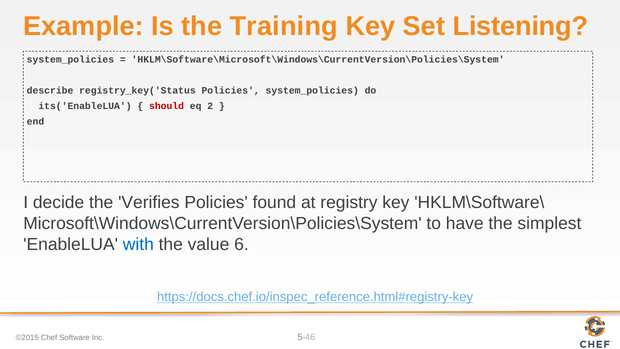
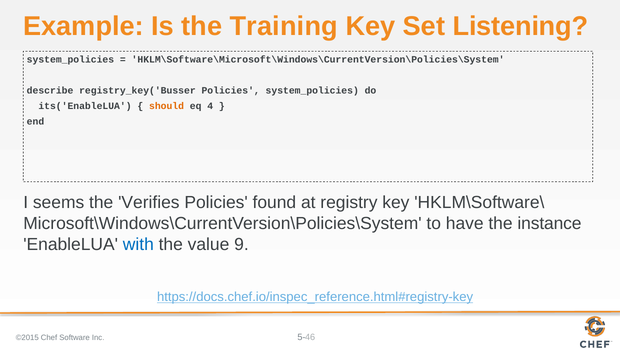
registry_key('Status: registry_key('Status -> registry_key('Busser
should colour: red -> orange
2: 2 -> 4
decide: decide -> seems
simplest: simplest -> instance
6: 6 -> 9
